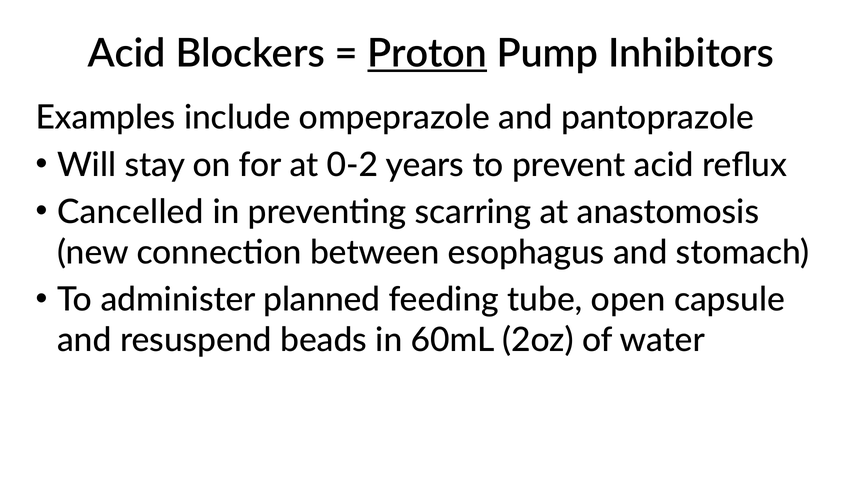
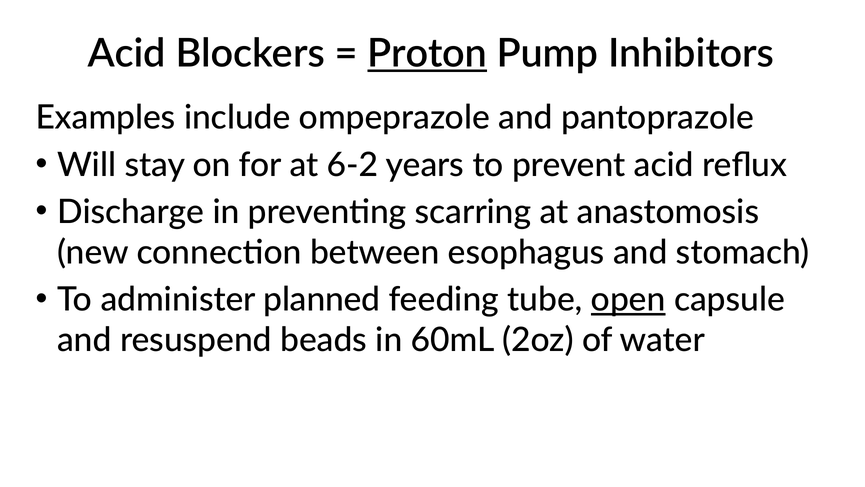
0-2: 0-2 -> 6-2
Cancelled: Cancelled -> Discharge
open underline: none -> present
